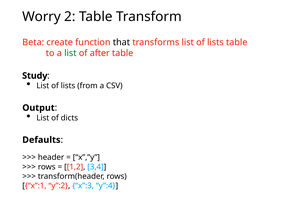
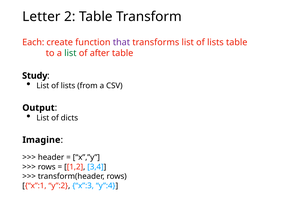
Worry: Worry -> Letter
Beta: Beta -> Each
that colour: black -> purple
Defaults: Defaults -> Imagine
